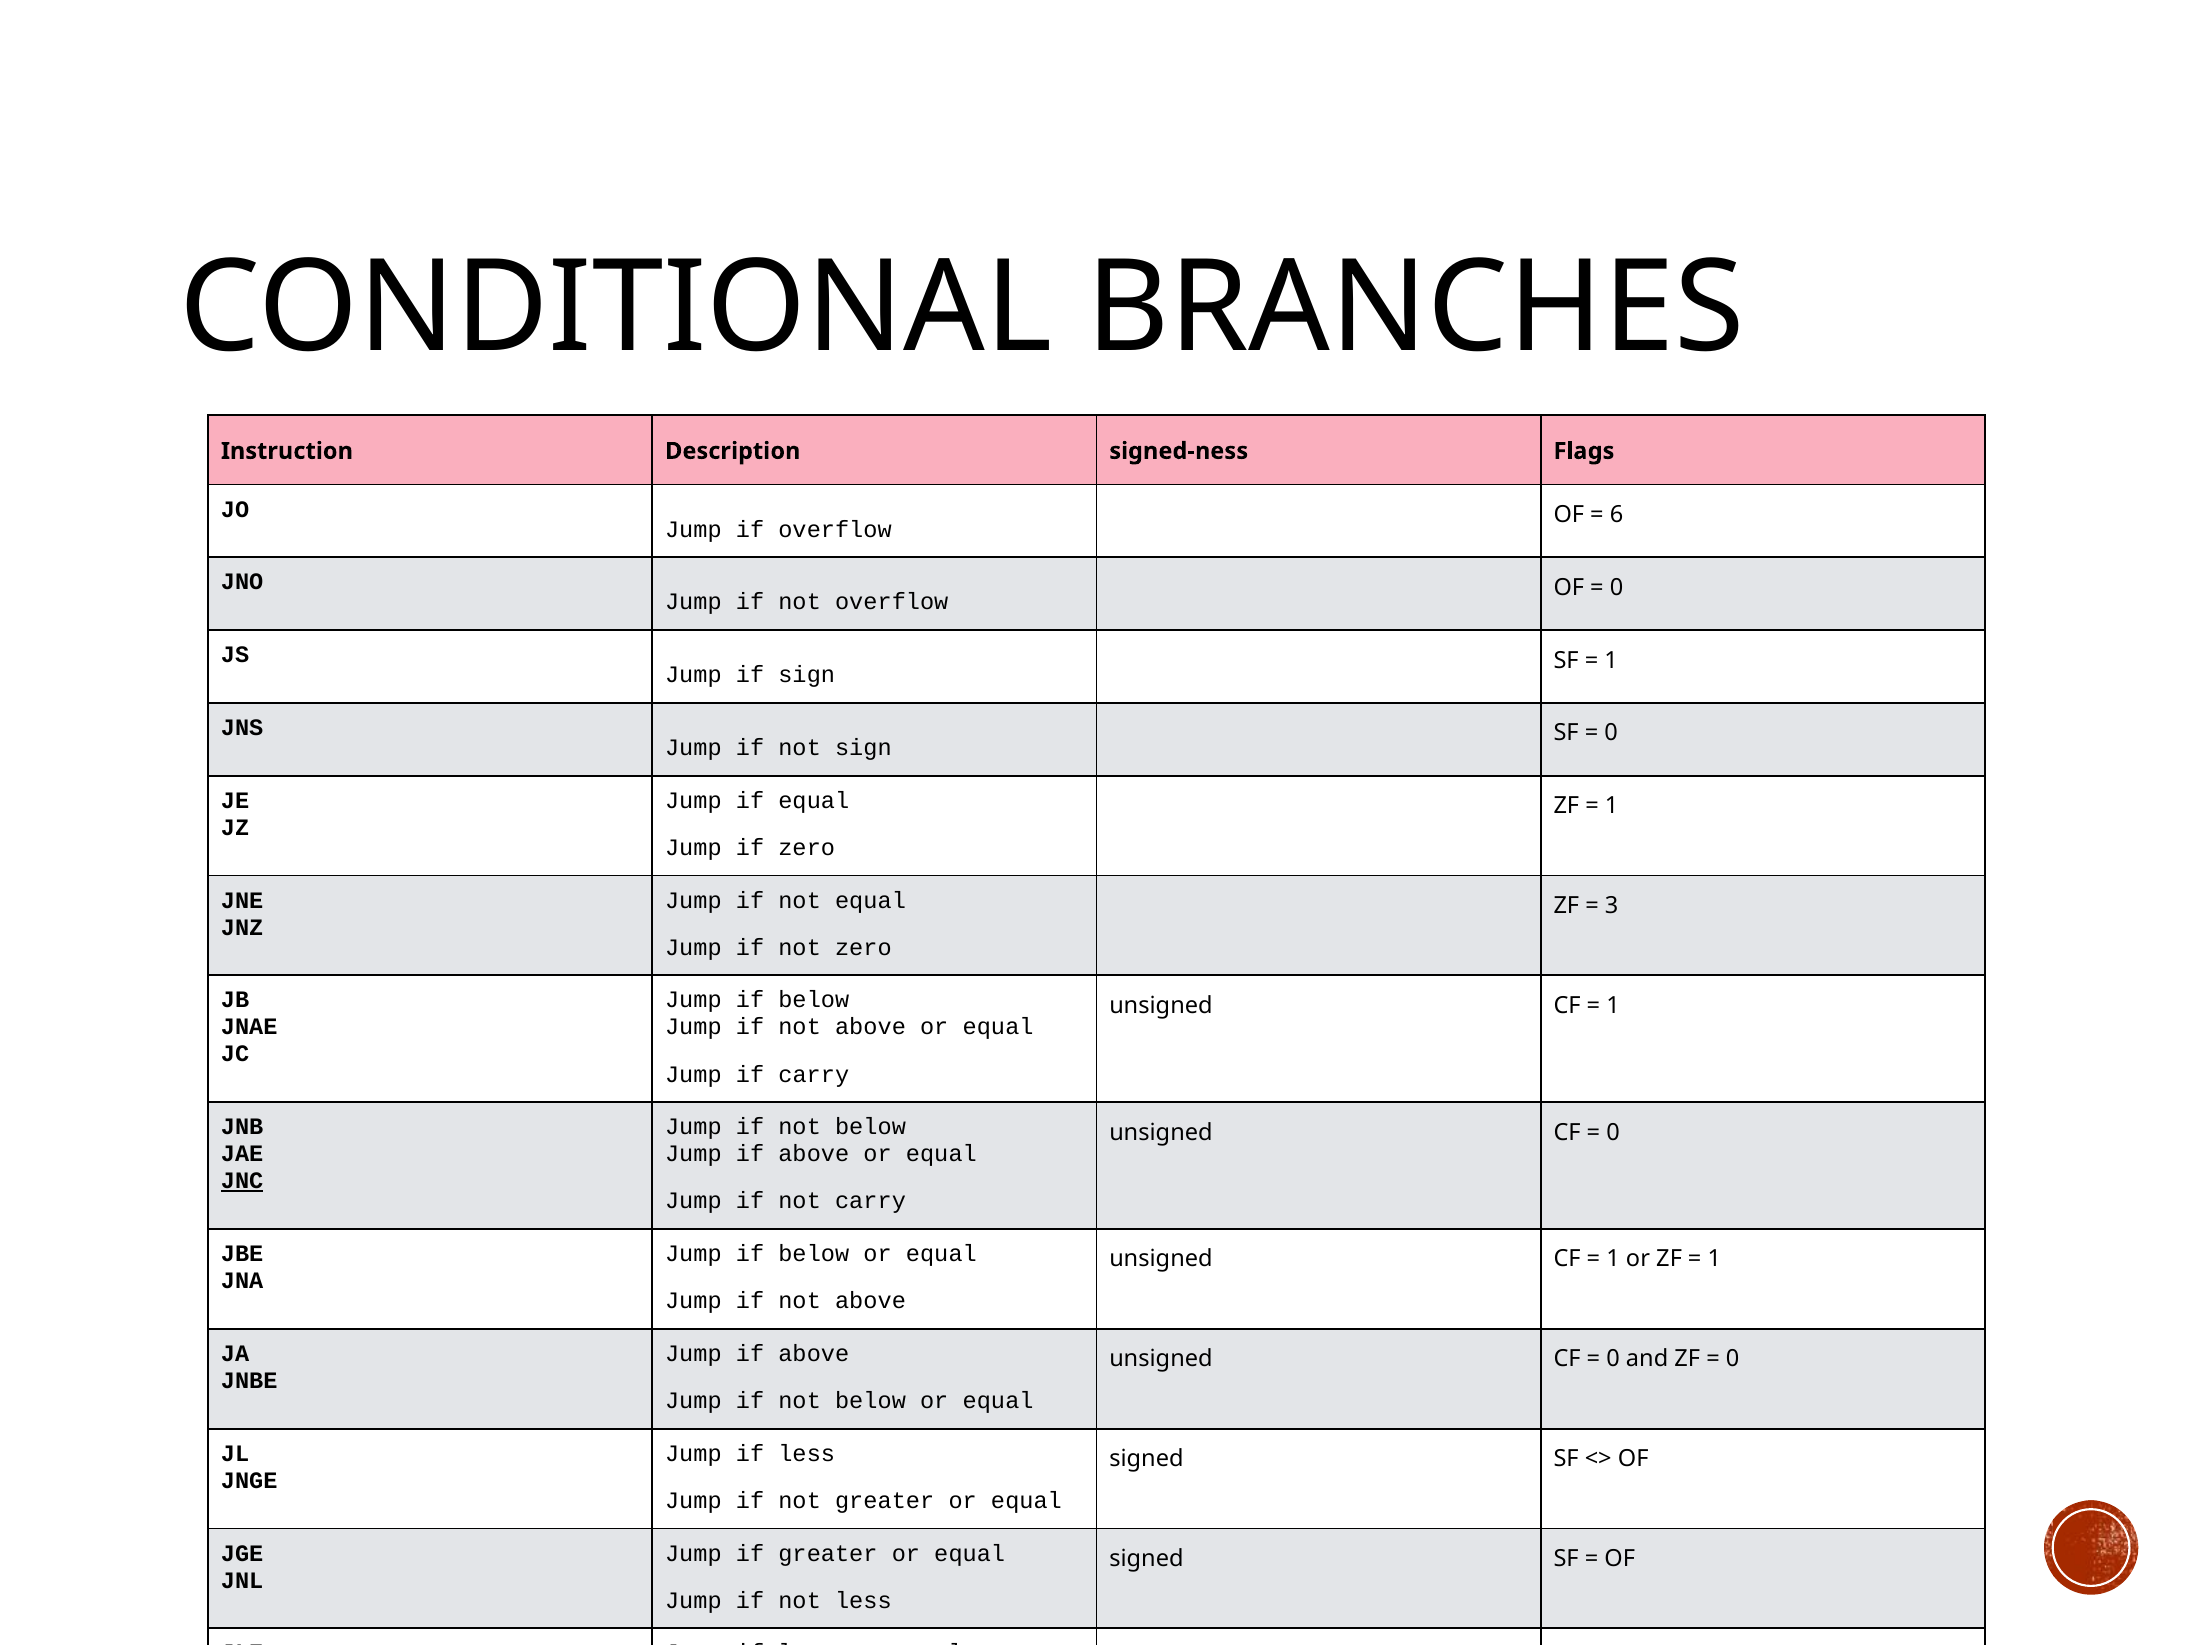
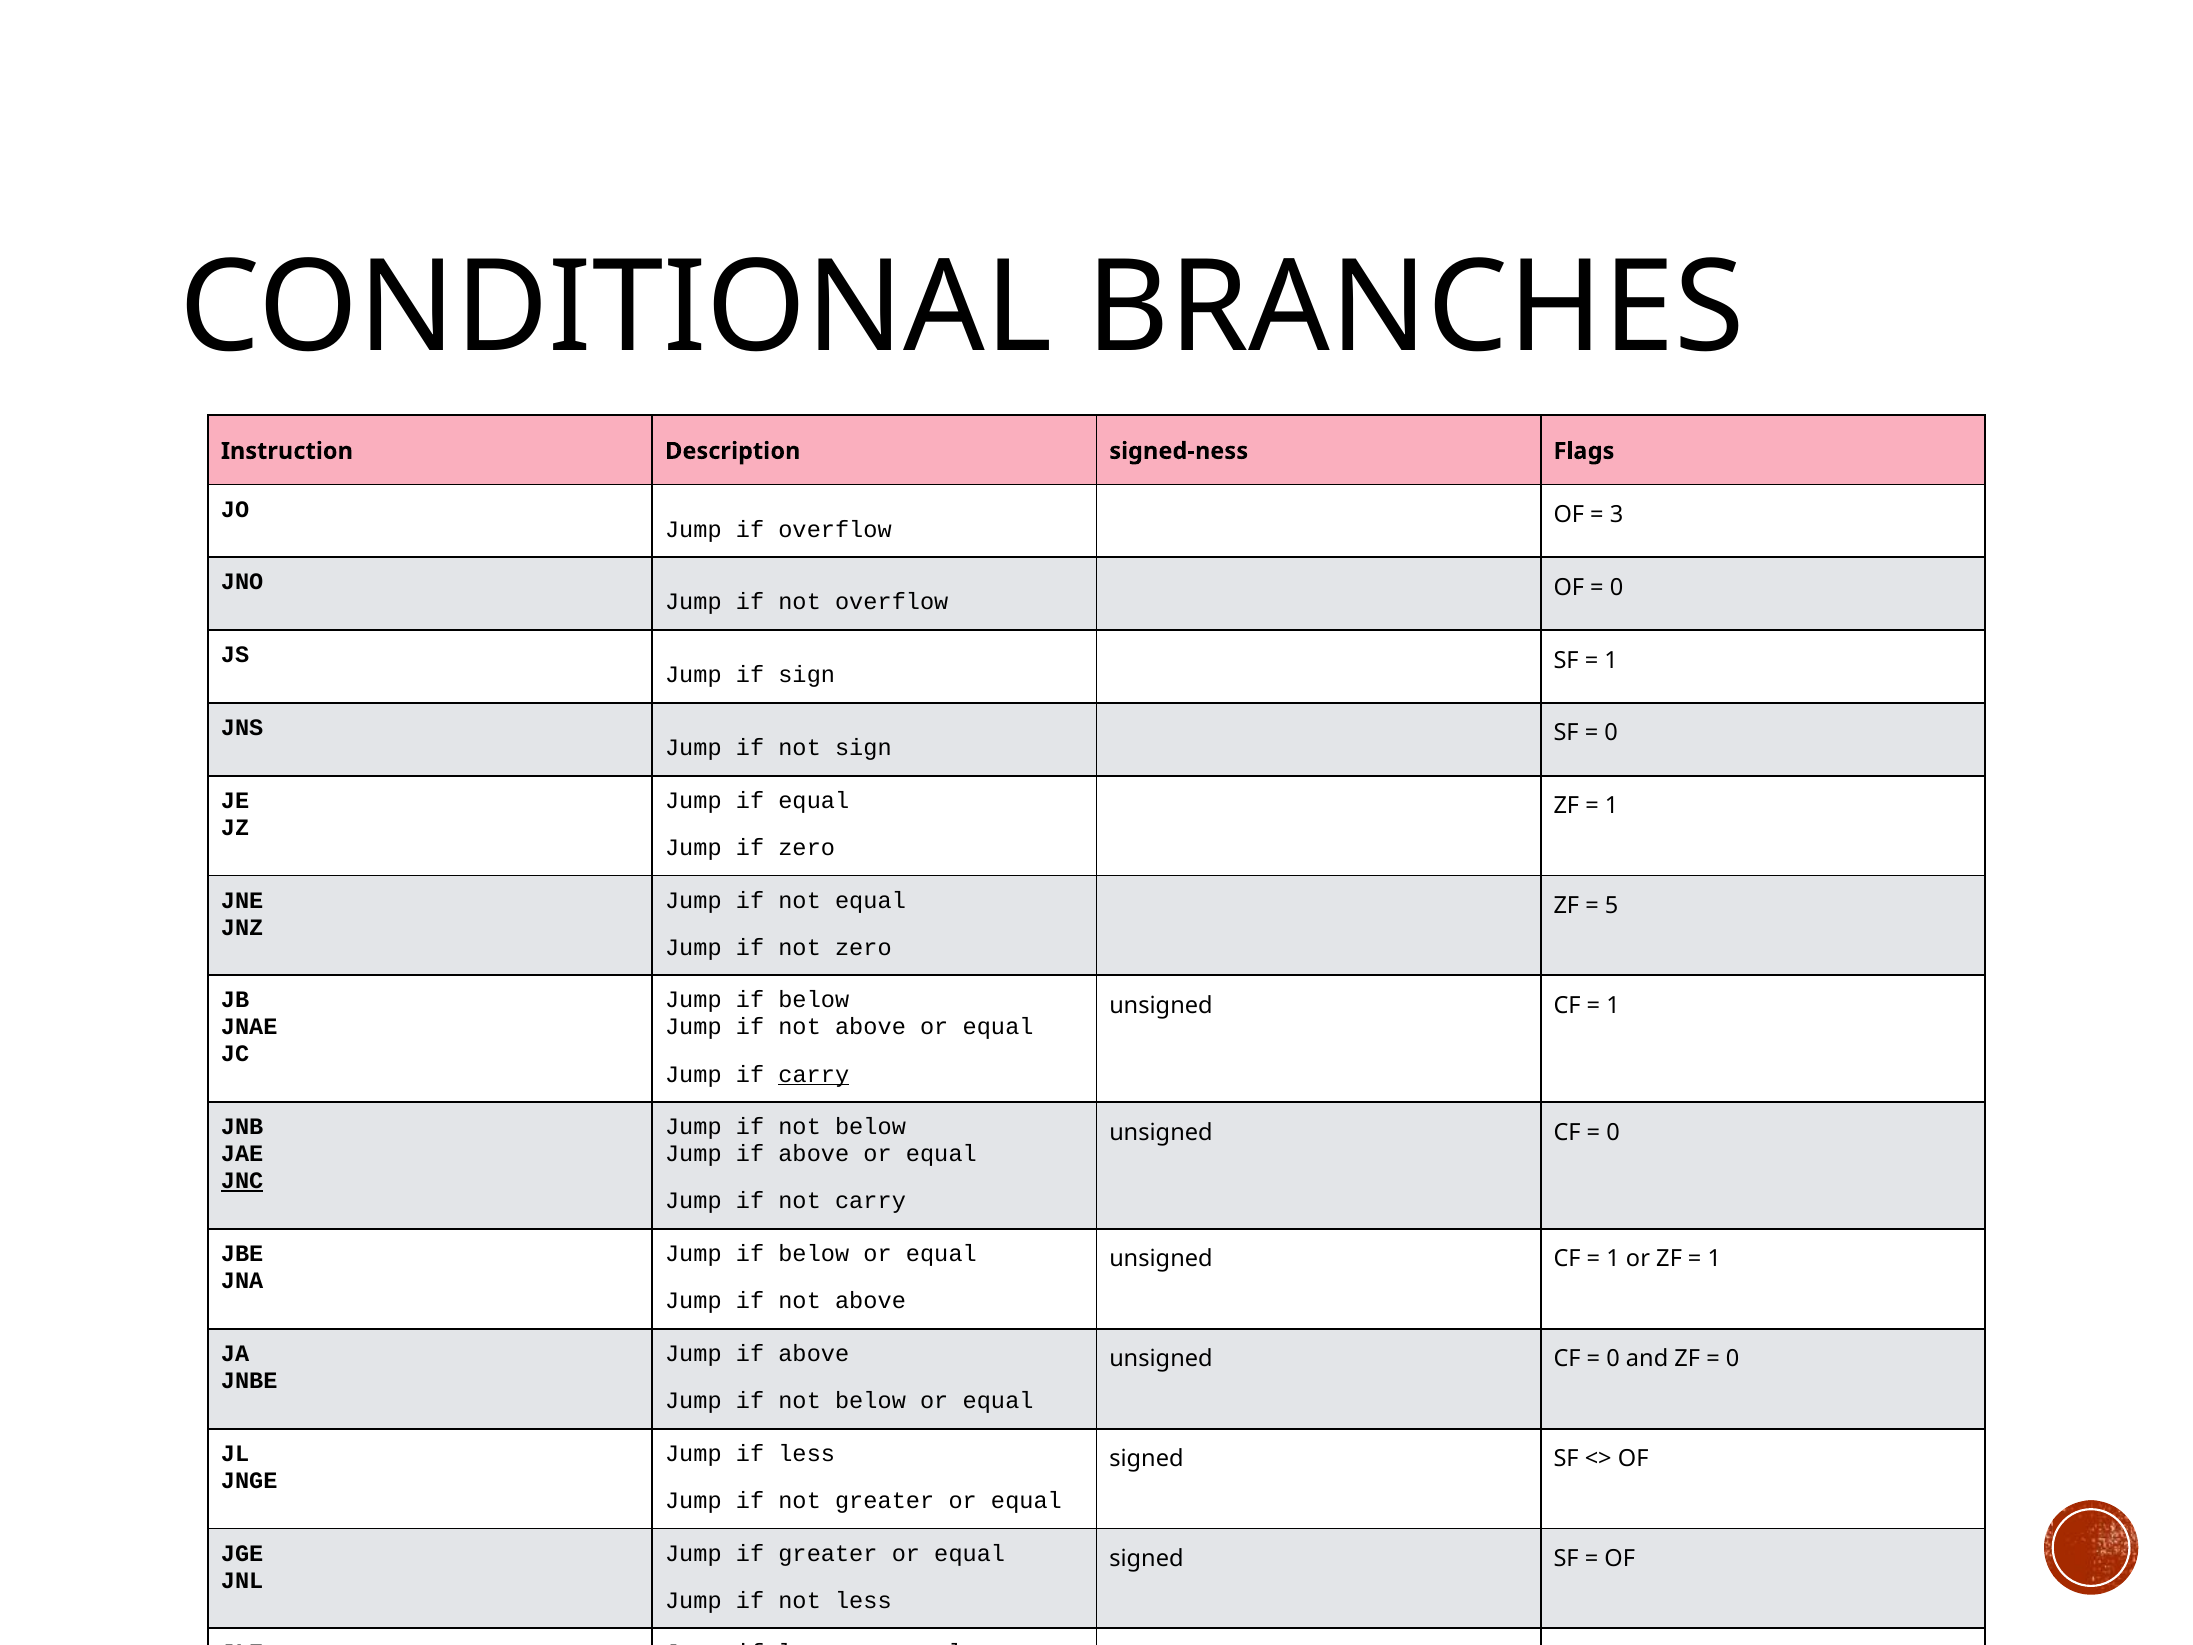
6: 6 -> 3
3: 3 -> 5
carry at (814, 1074) underline: none -> present
